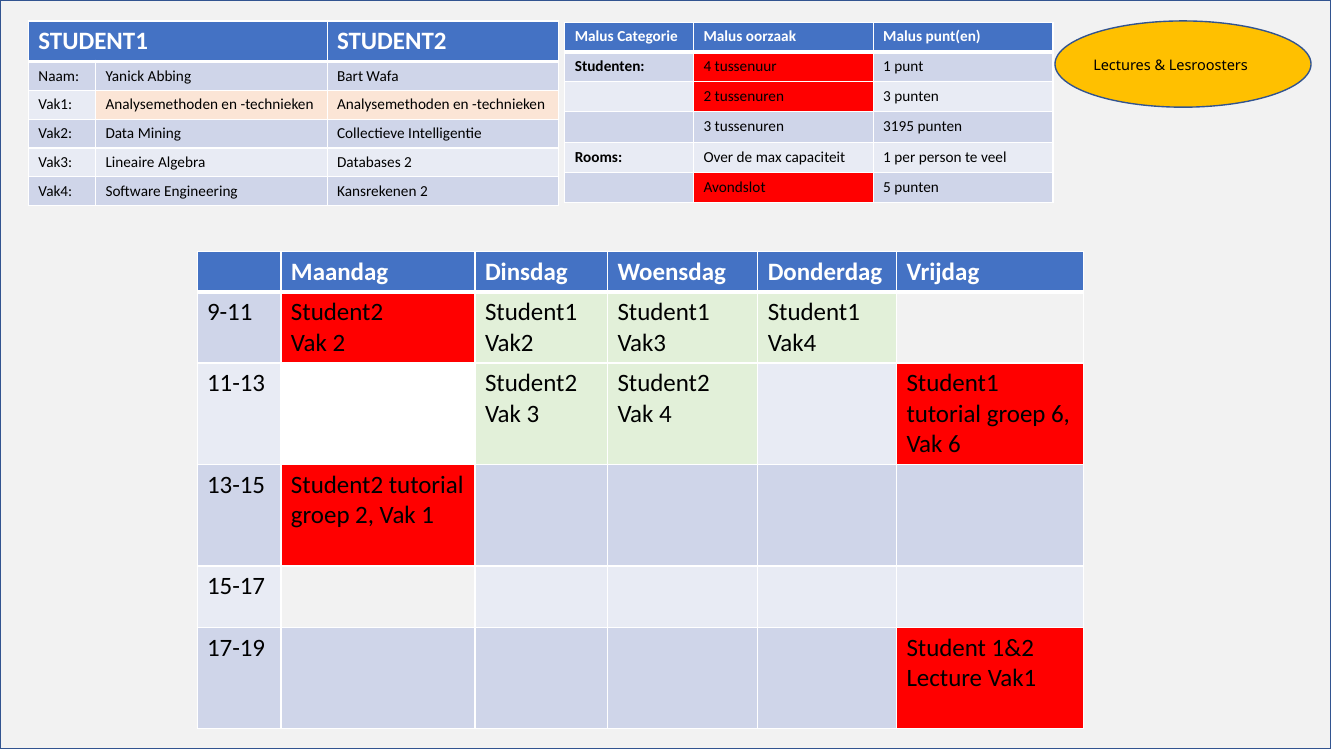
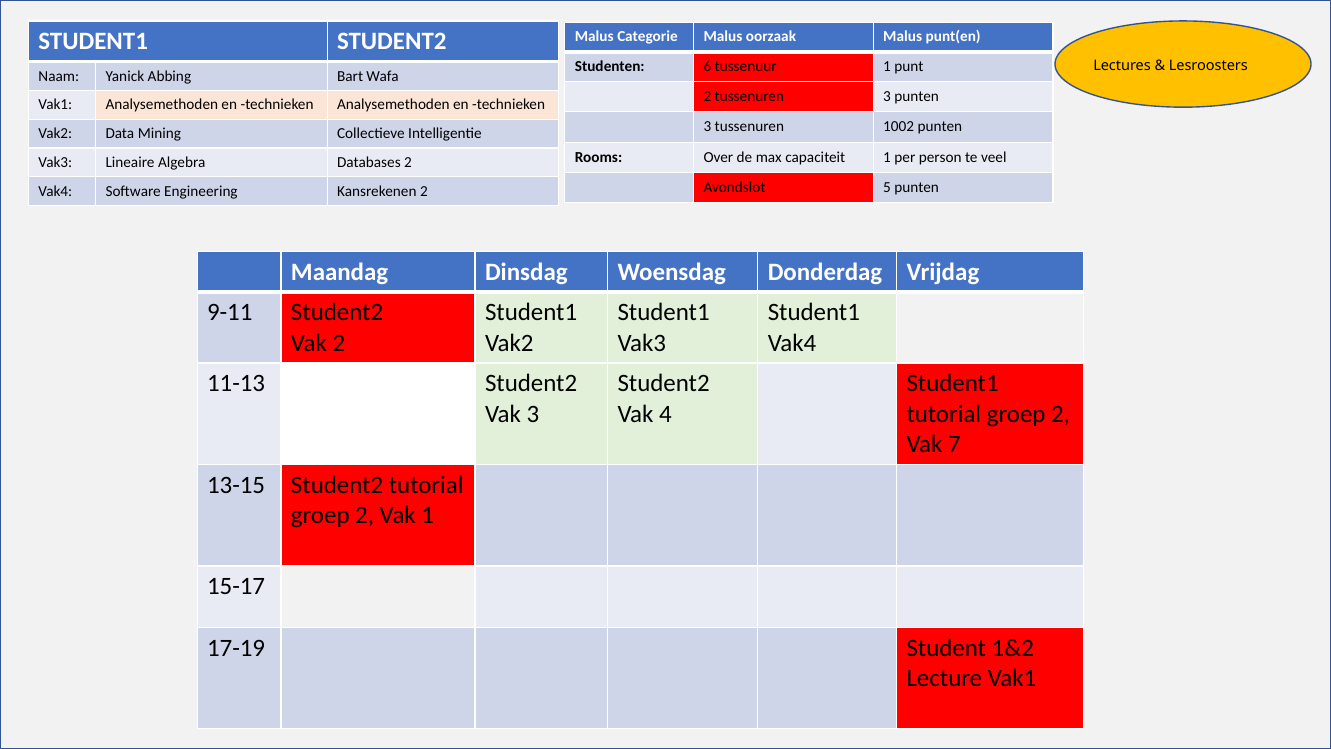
Studenten 4: 4 -> 6
3195: 3195 -> 1002
6 at (1061, 414): 6 -> 2
Vak 6: 6 -> 7
